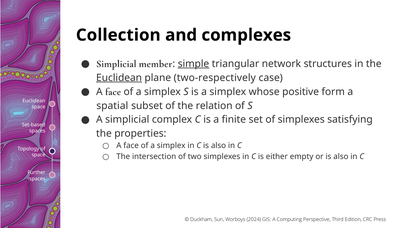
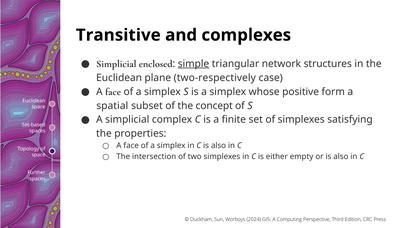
Collection: Collection -> Transitive
member: member -> enclosed
Euclidean at (119, 78) underline: present -> none
relation: relation -> concept
